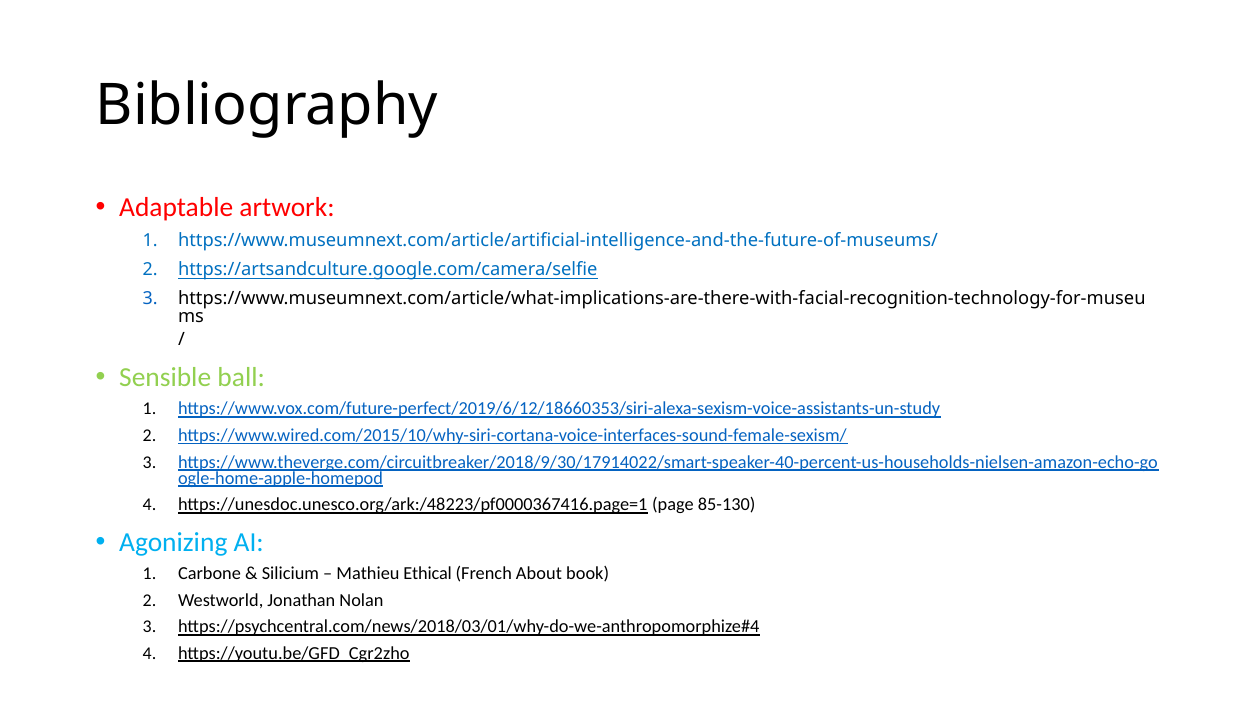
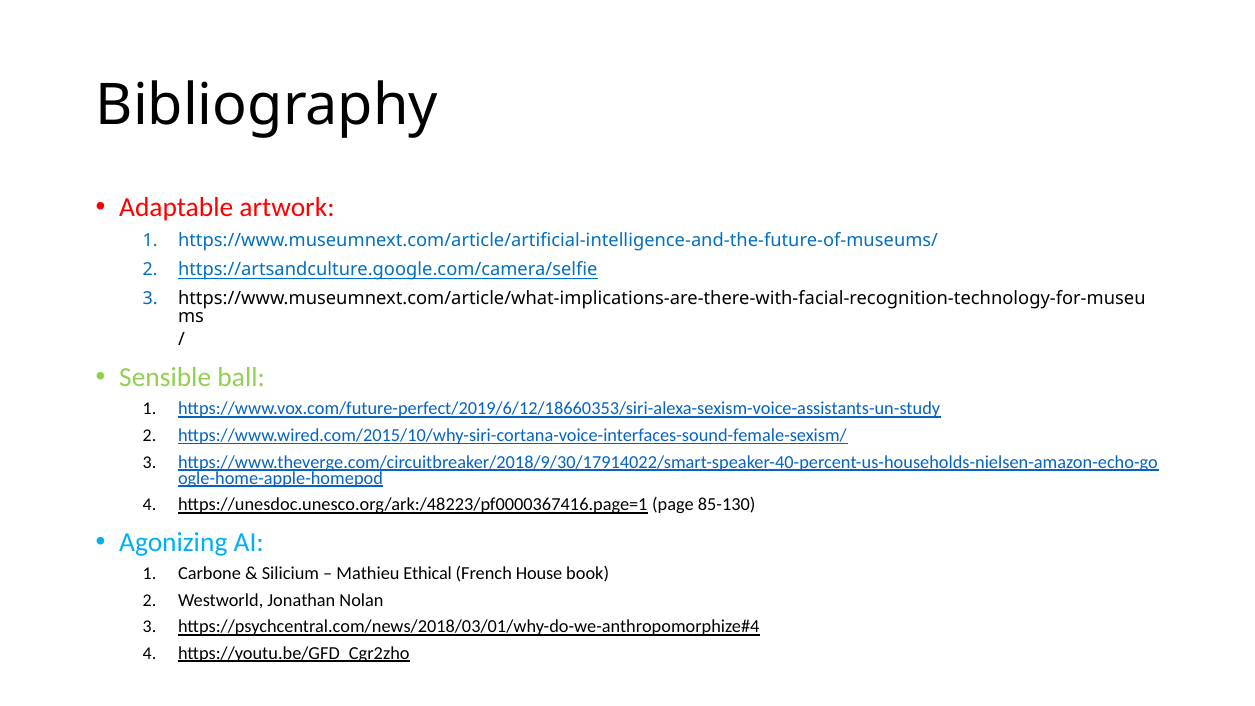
About: About -> House
